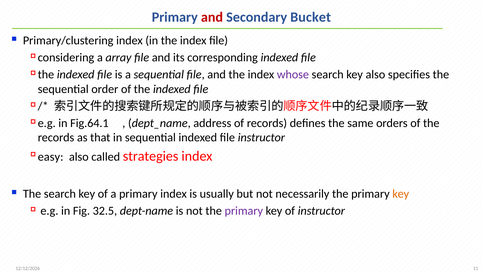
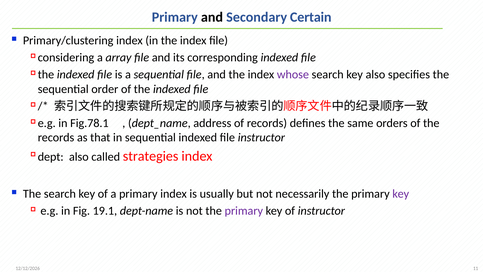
and at (212, 17) colour: red -> black
Bucket: Bucket -> Certain
Fig.64.1: Fig.64.1 -> Fig.78.1
easy: easy -> dept
key at (401, 194) colour: orange -> purple
32.5: 32.5 -> 19.1
